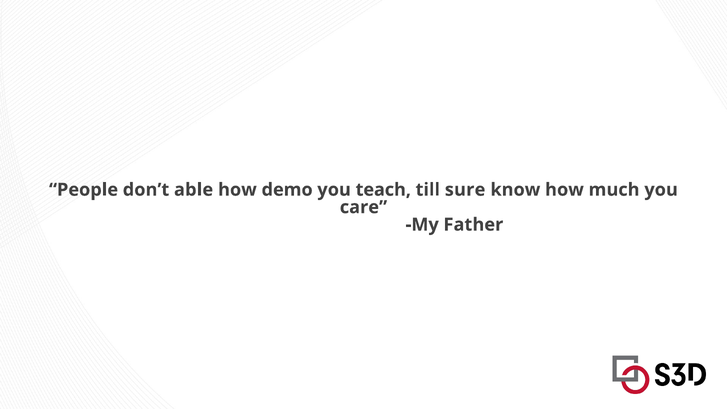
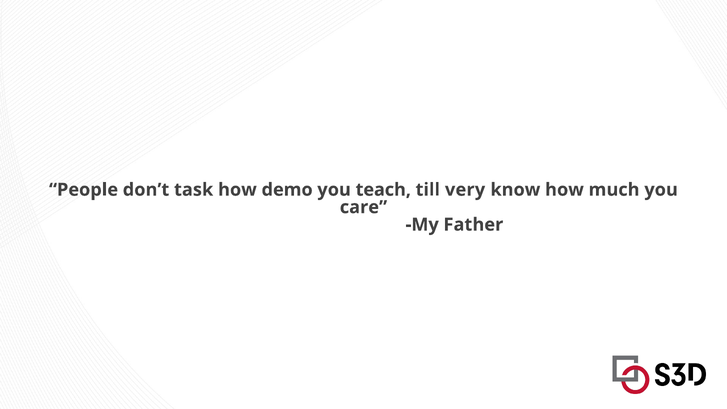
able: able -> task
sure: sure -> very
